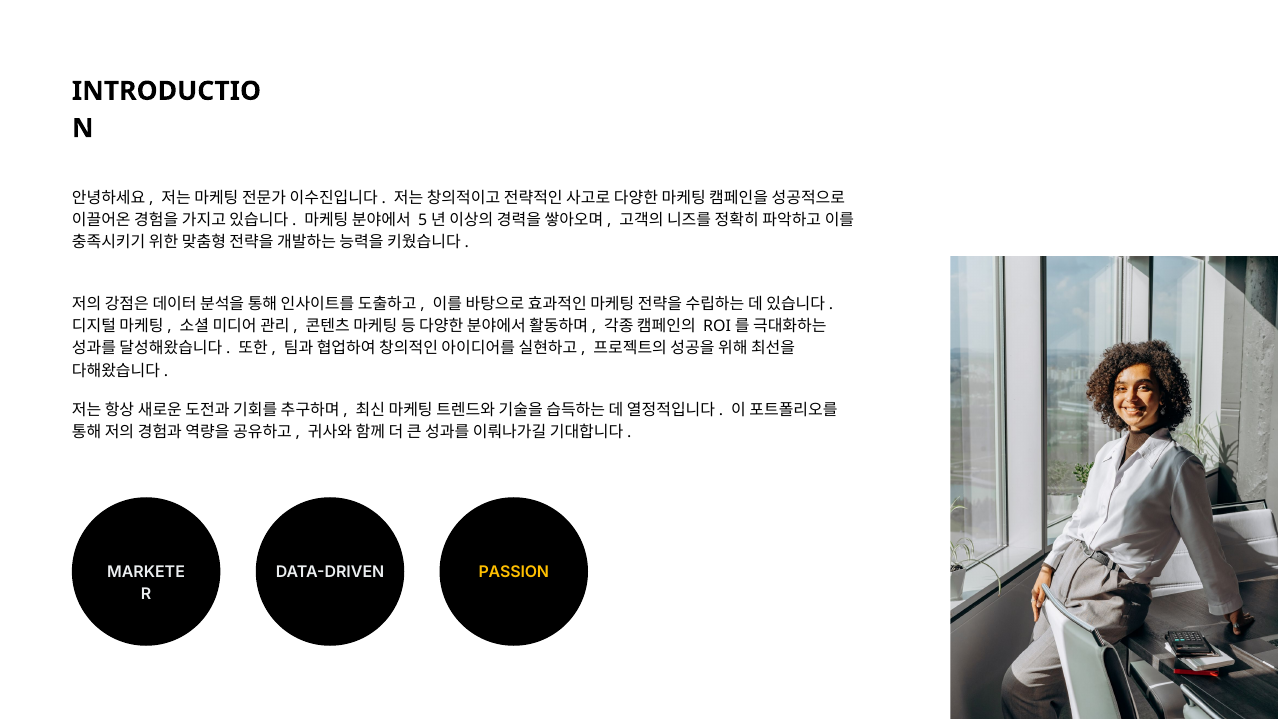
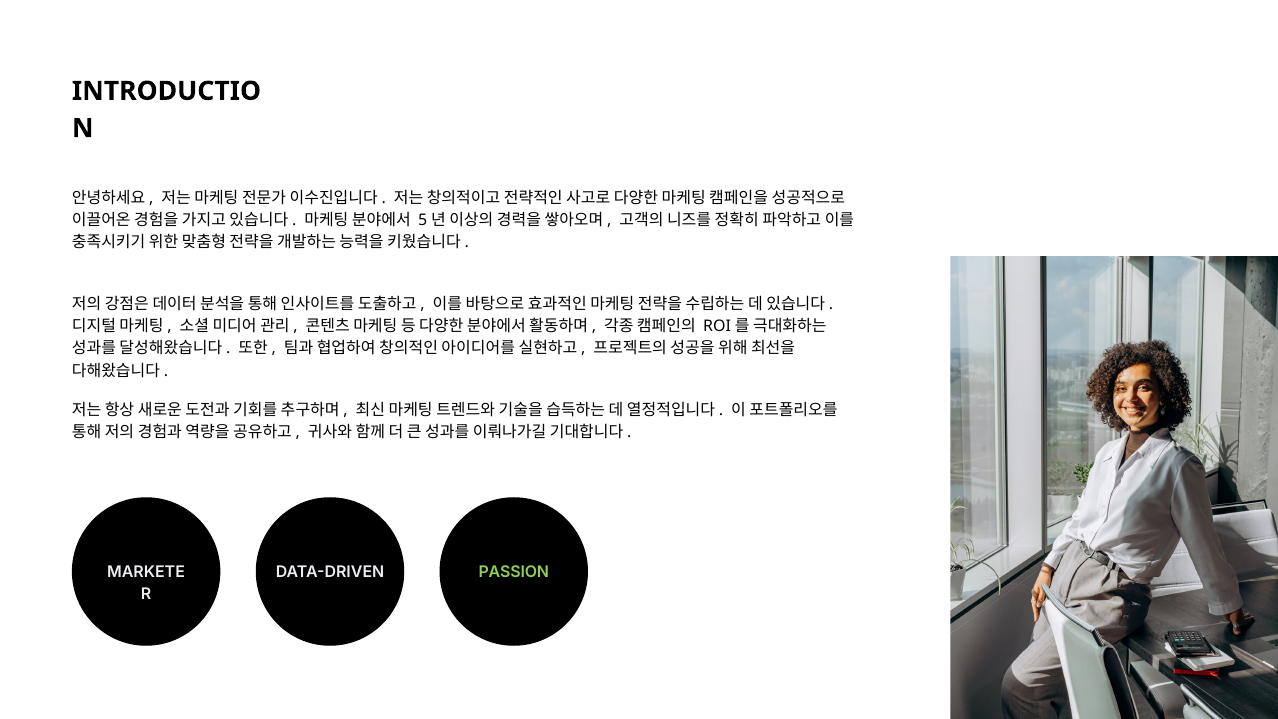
PASSION colour: yellow -> light green
